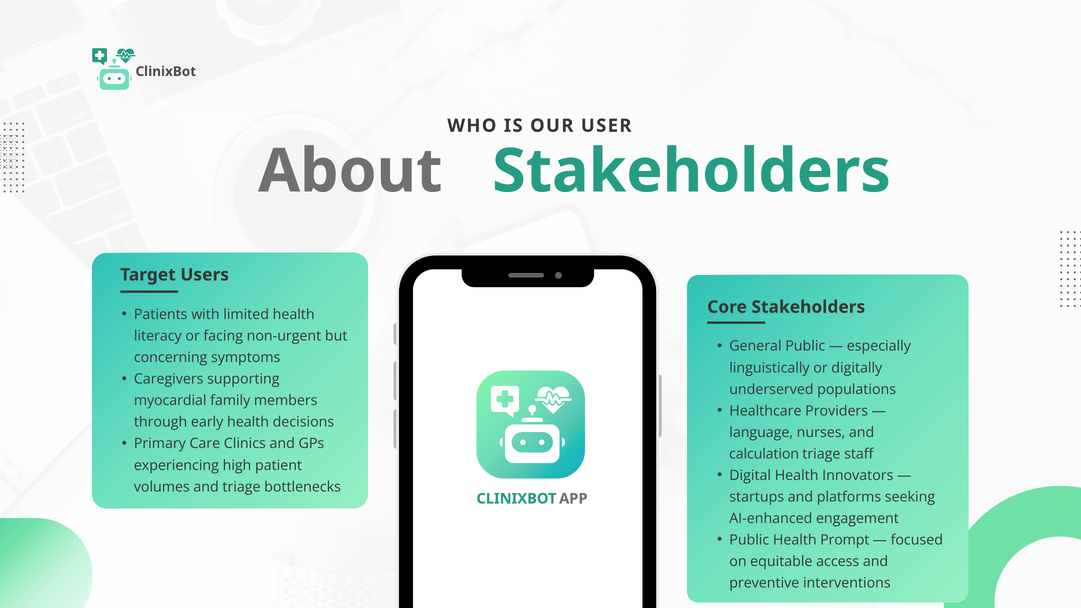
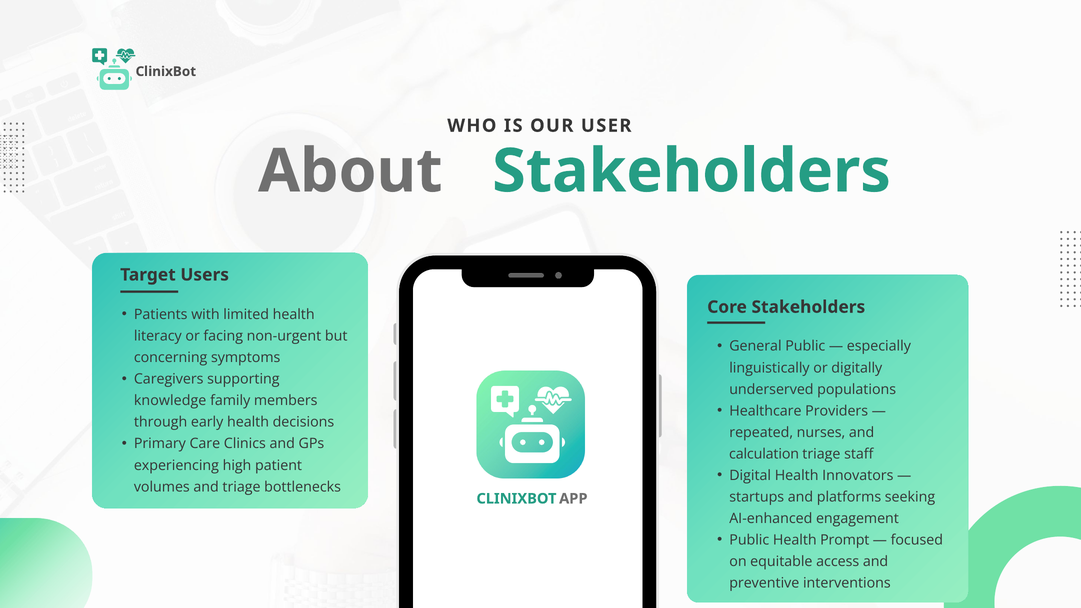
myocardial: myocardial -> knowledge
language: language -> repeated
